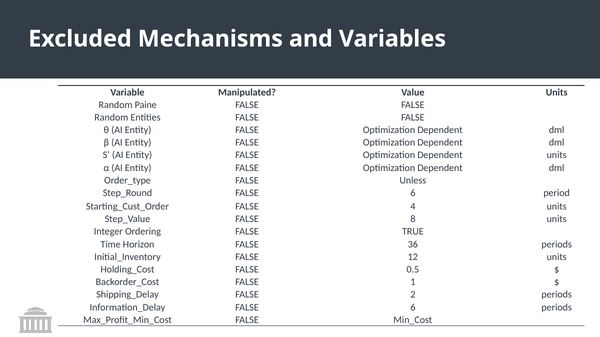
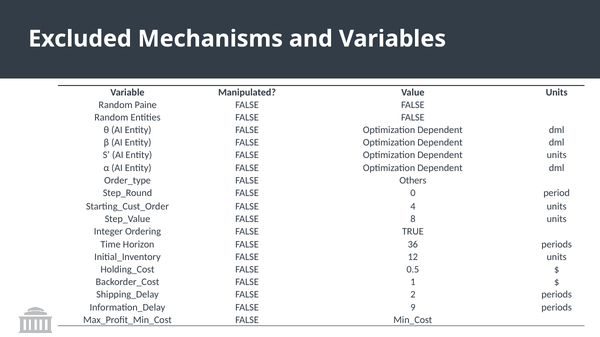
Unless: Unless -> Others
6 at (413, 193): 6 -> 0
6 at (413, 308): 6 -> 9
